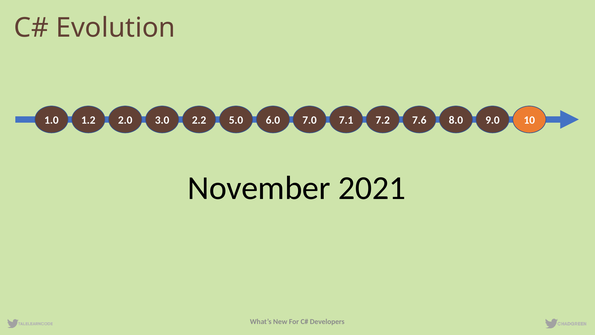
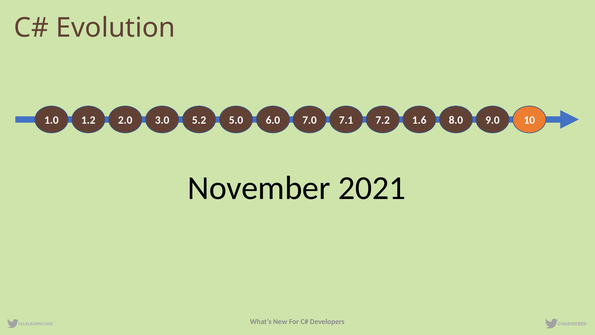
2.2: 2.2 -> 5.2
7.6: 7.6 -> 1.6
